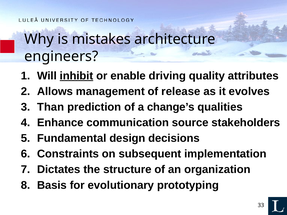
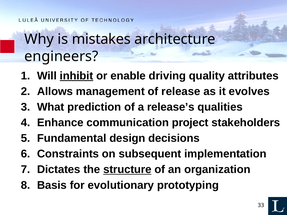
Than: Than -> What
change’s: change’s -> release’s
source: source -> project
structure underline: none -> present
